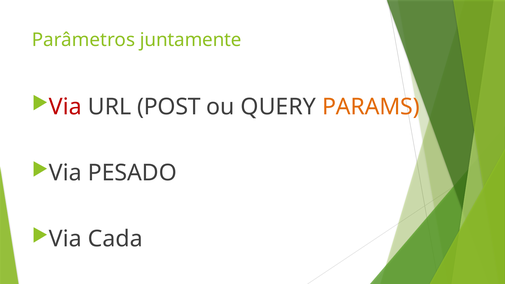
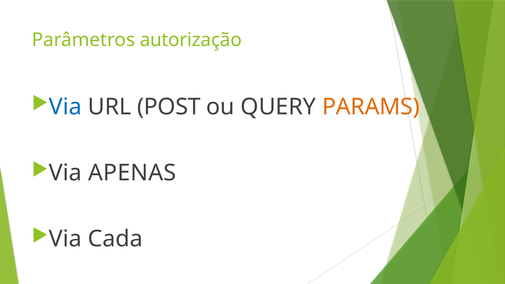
juntamente: juntamente -> autorização
Via at (65, 107) colour: red -> blue
PESADO: PESADO -> APENAS
